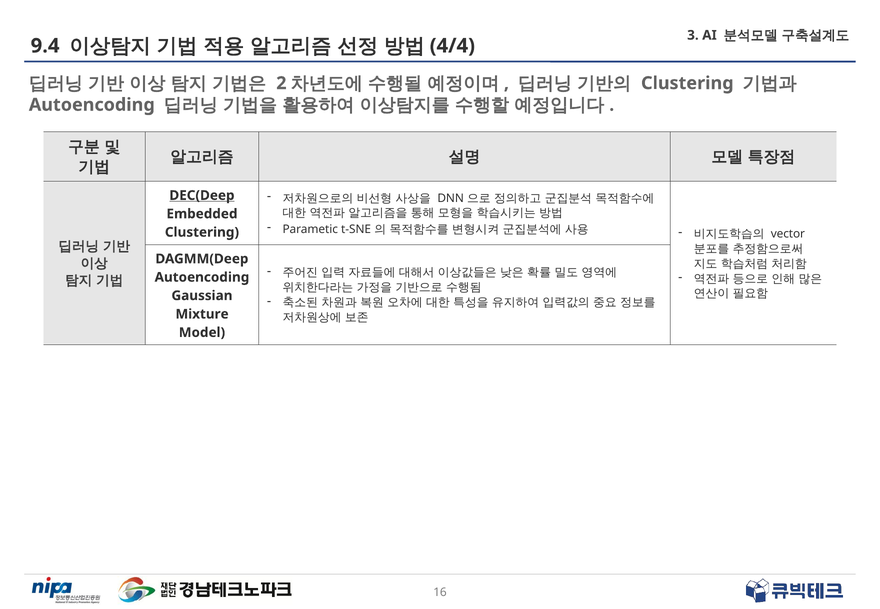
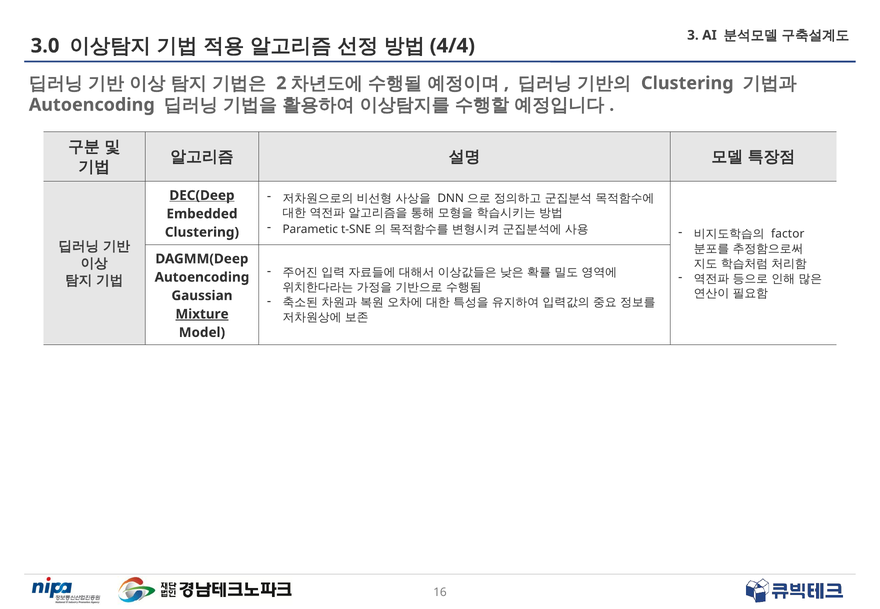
9.4: 9.4 -> 3.0
vector: vector -> factor
Mixture underline: none -> present
